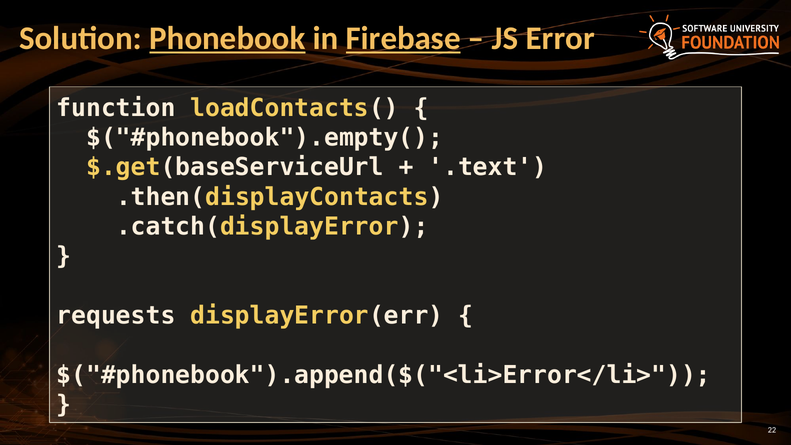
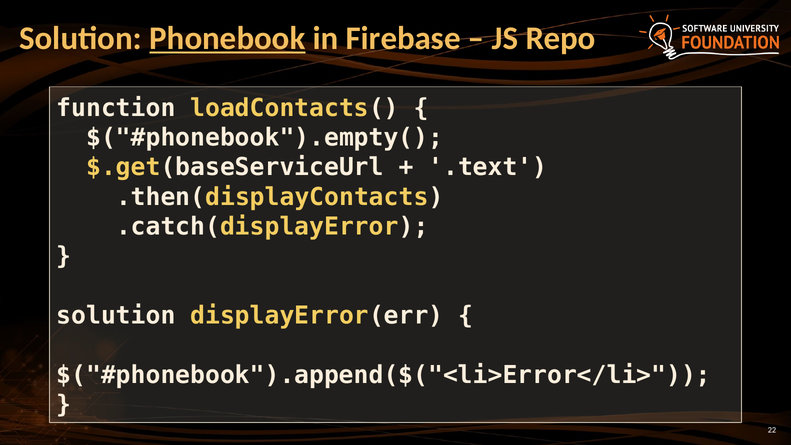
Firebase underline: present -> none
Error: Error -> Repo
requests at (116, 316): requests -> solution
